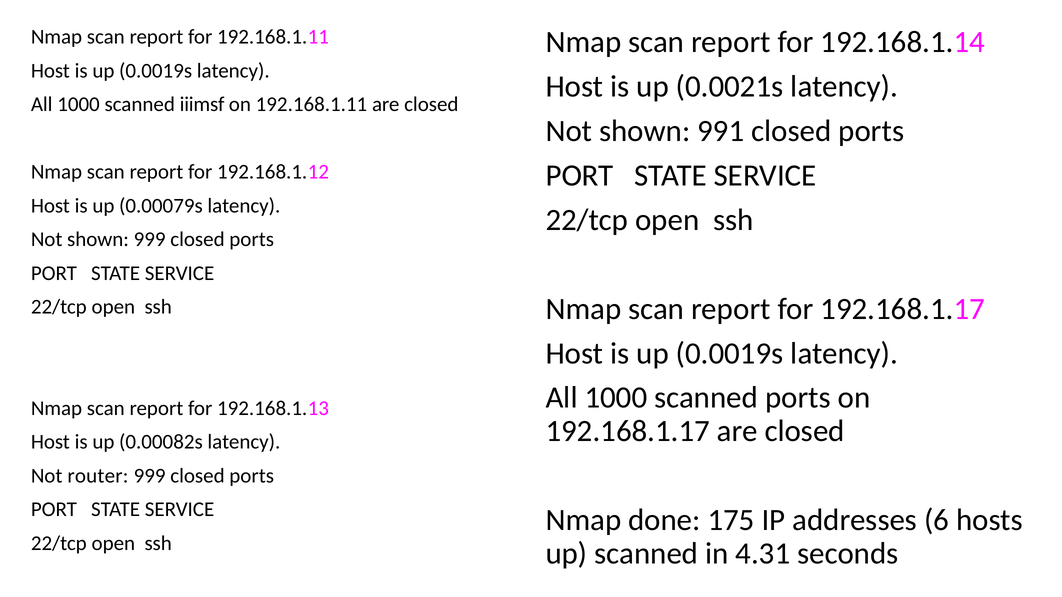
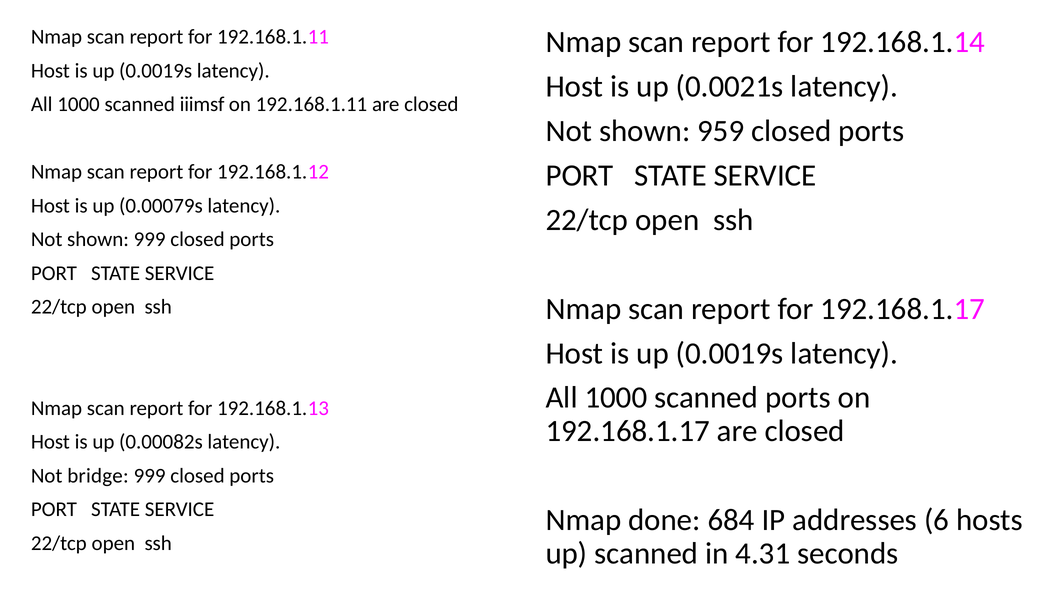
991: 991 -> 959
router: router -> bridge
175: 175 -> 684
